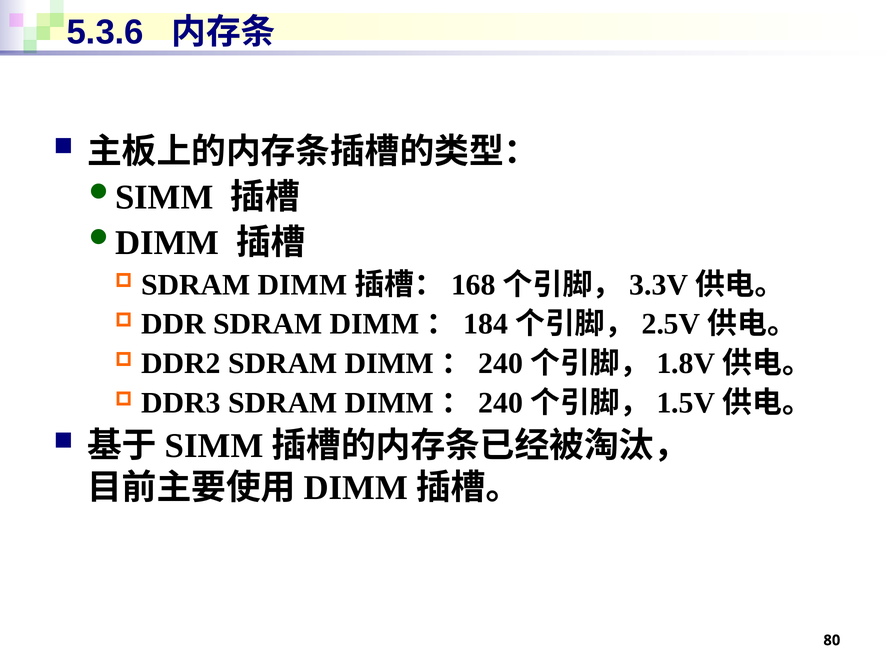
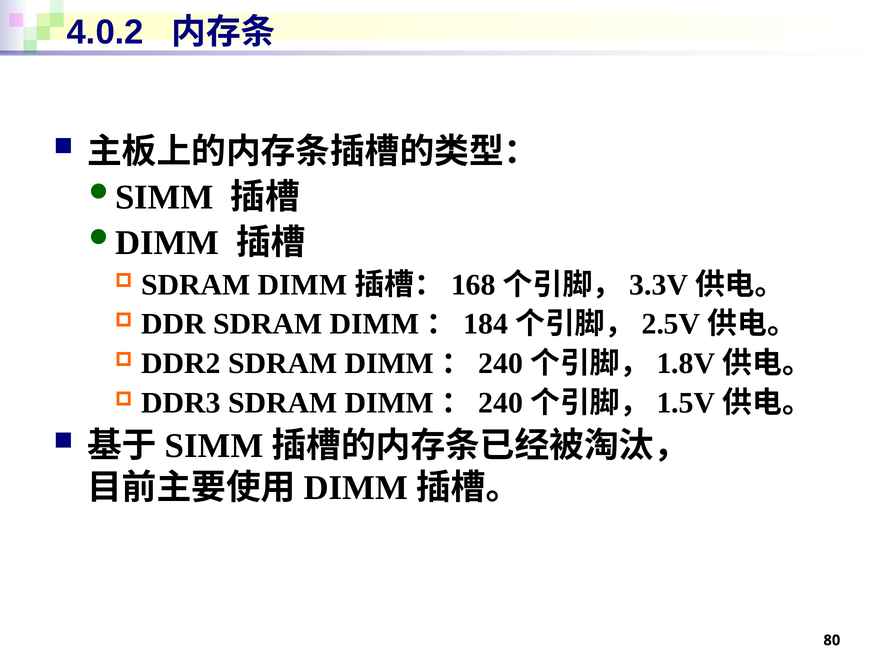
5.3.6: 5.3.6 -> 4.0.2
